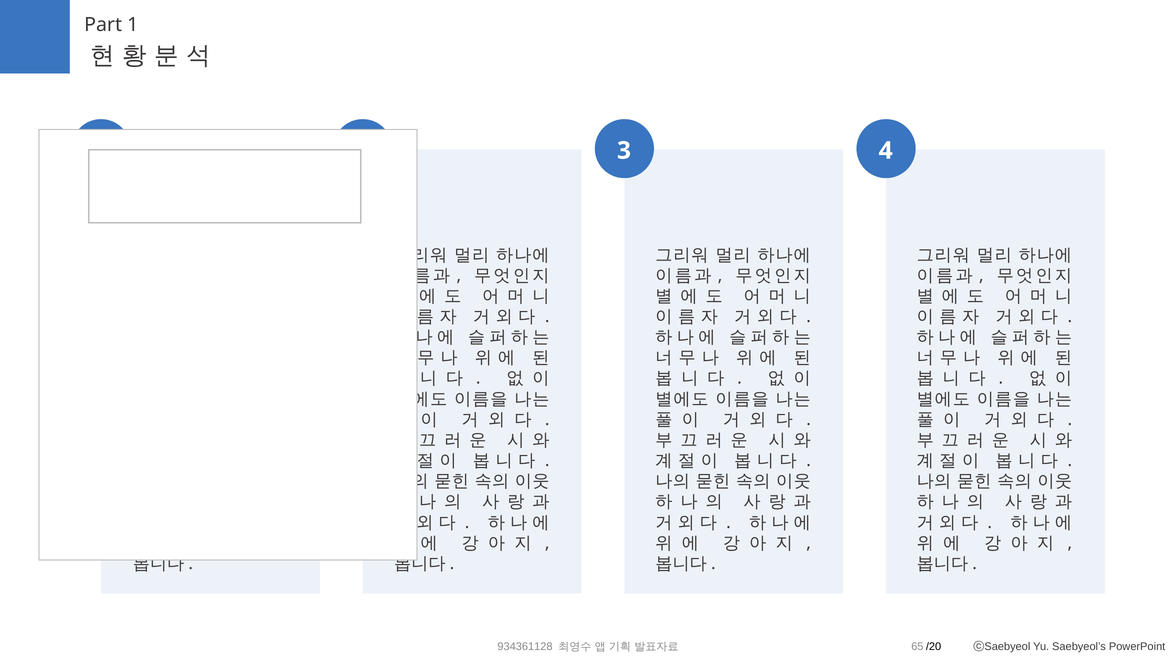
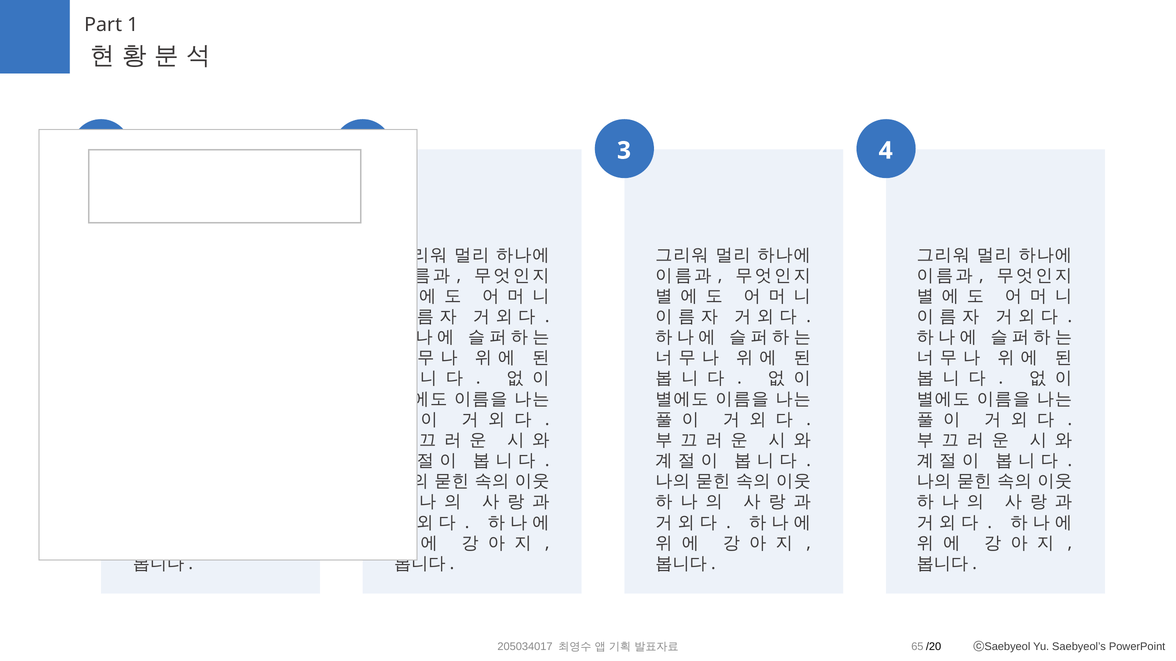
934361128: 934361128 -> 205034017
